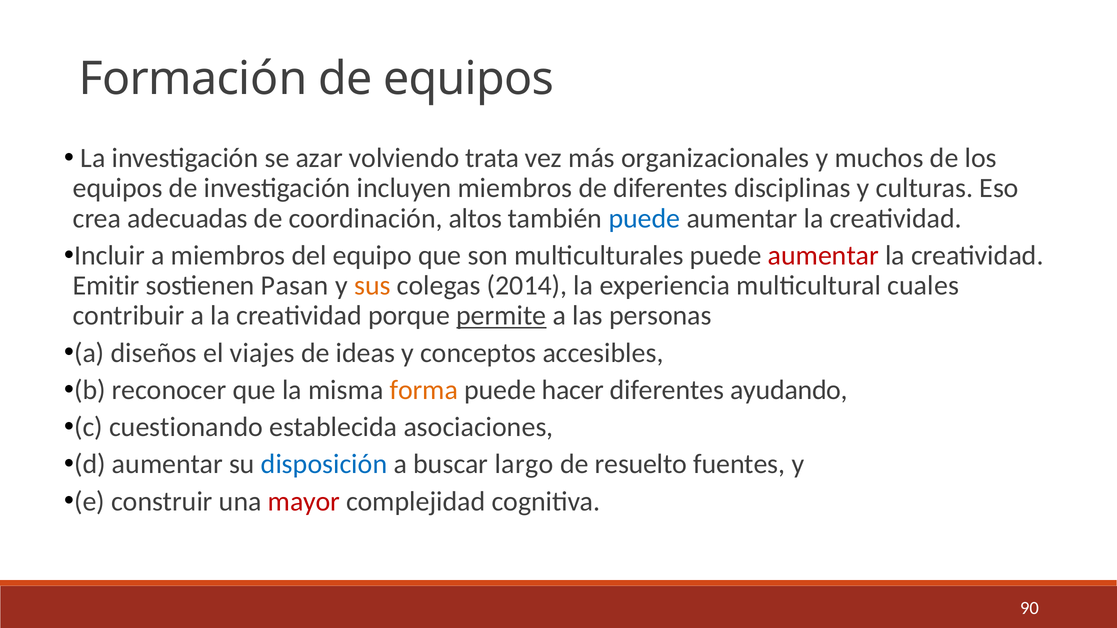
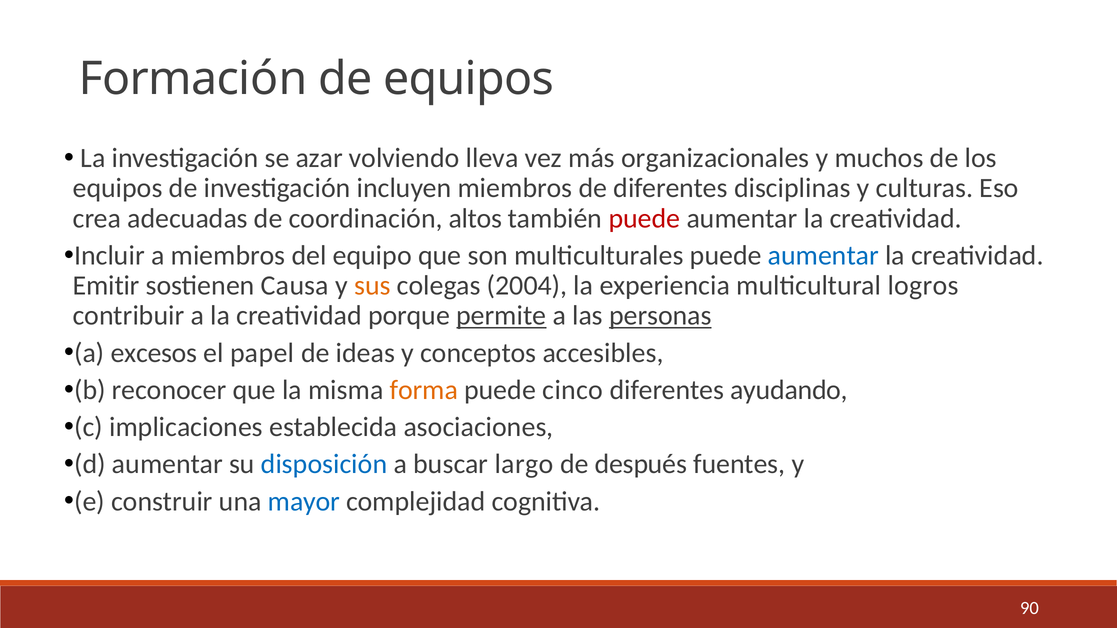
trata: trata -> lleva
puede at (644, 218) colour: blue -> red
aumentar at (823, 256) colour: red -> blue
Pasan: Pasan -> Causa
2014: 2014 -> 2004
cuales: cuales -> logros
personas underline: none -> present
diseños: diseños -> excesos
viajes: viajes -> papel
hacer: hacer -> cinco
cuestionando: cuestionando -> implicaciones
resuelto: resuelto -> después
mayor colour: red -> blue
